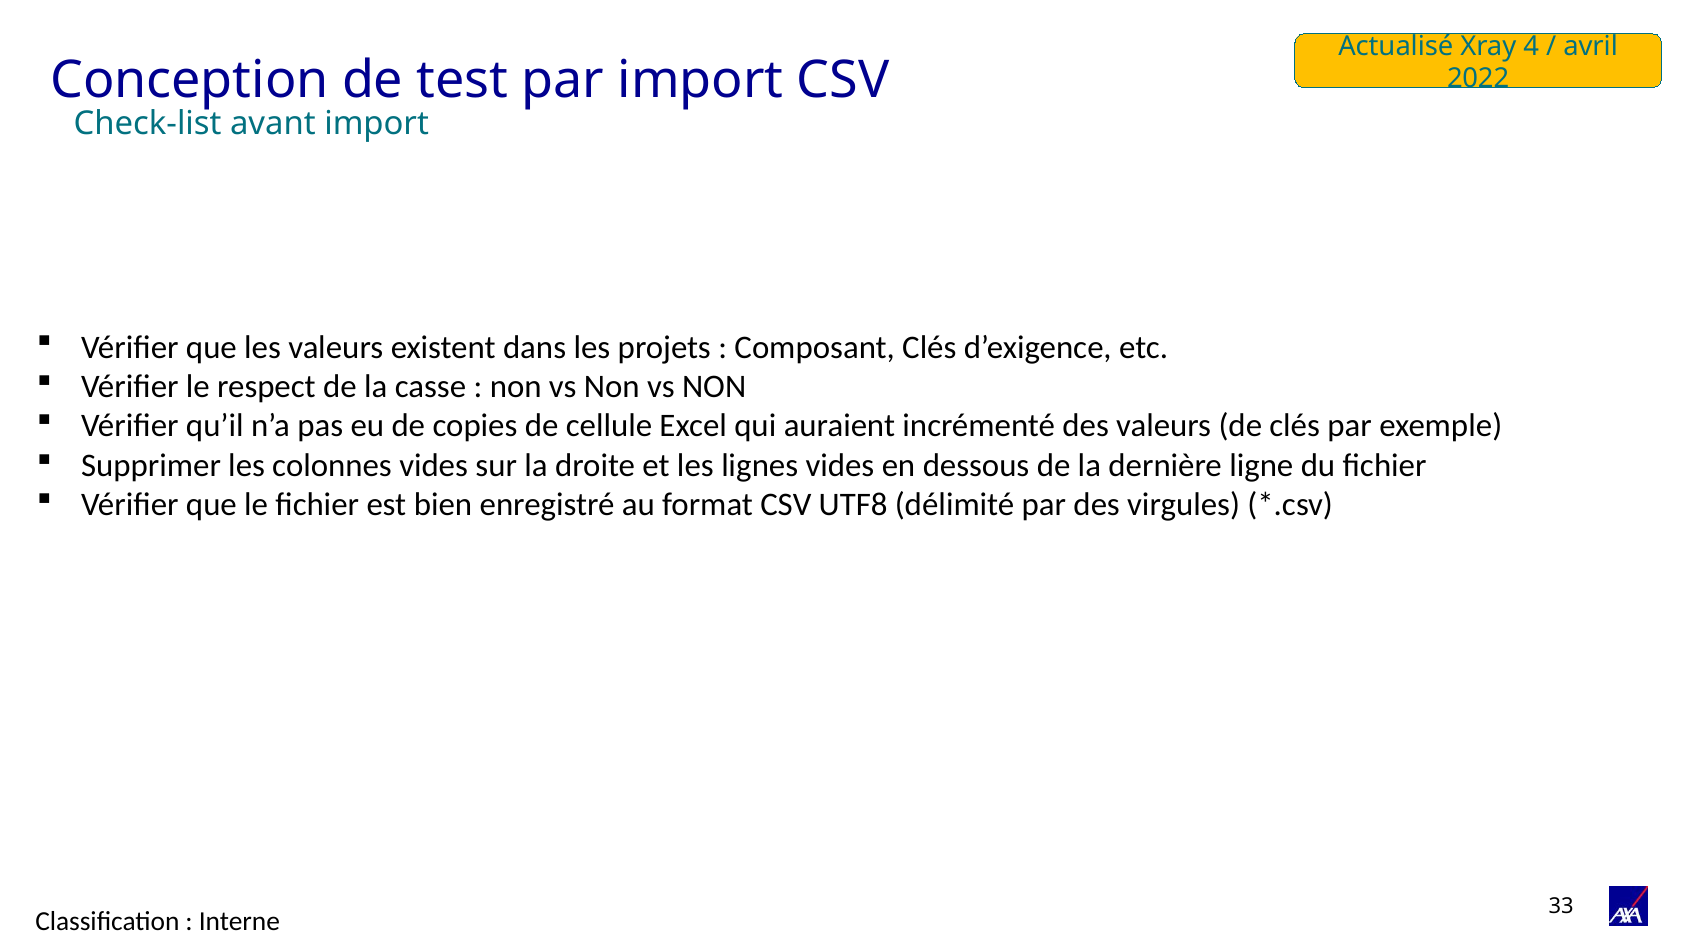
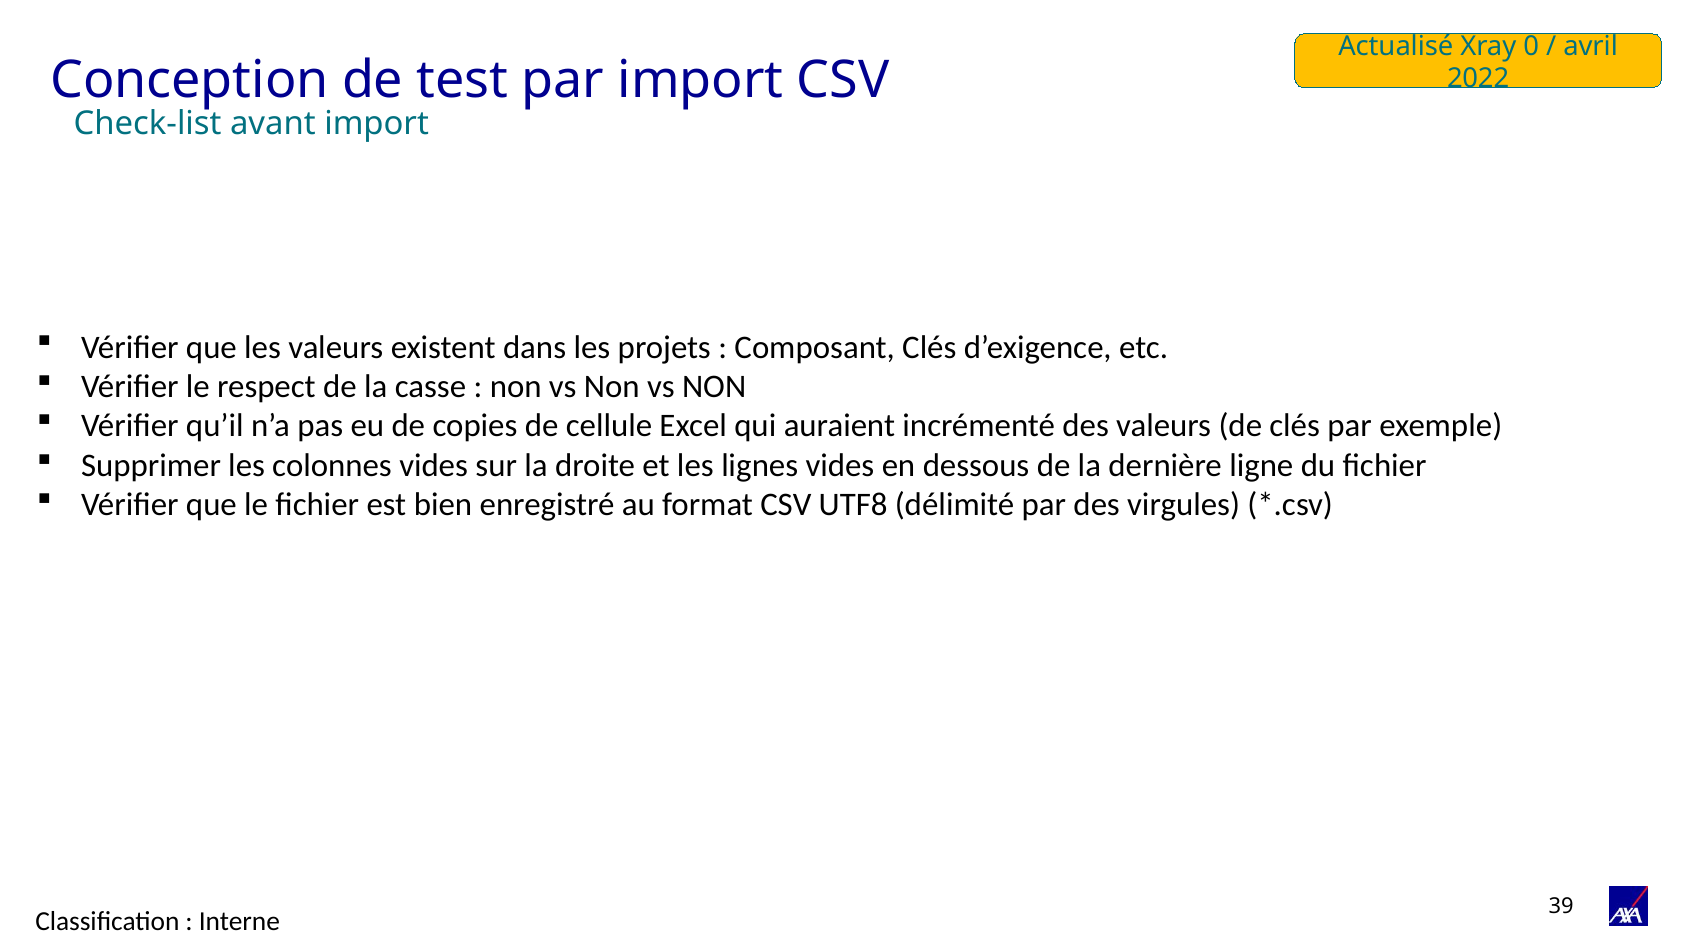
4: 4 -> 0
33: 33 -> 39
